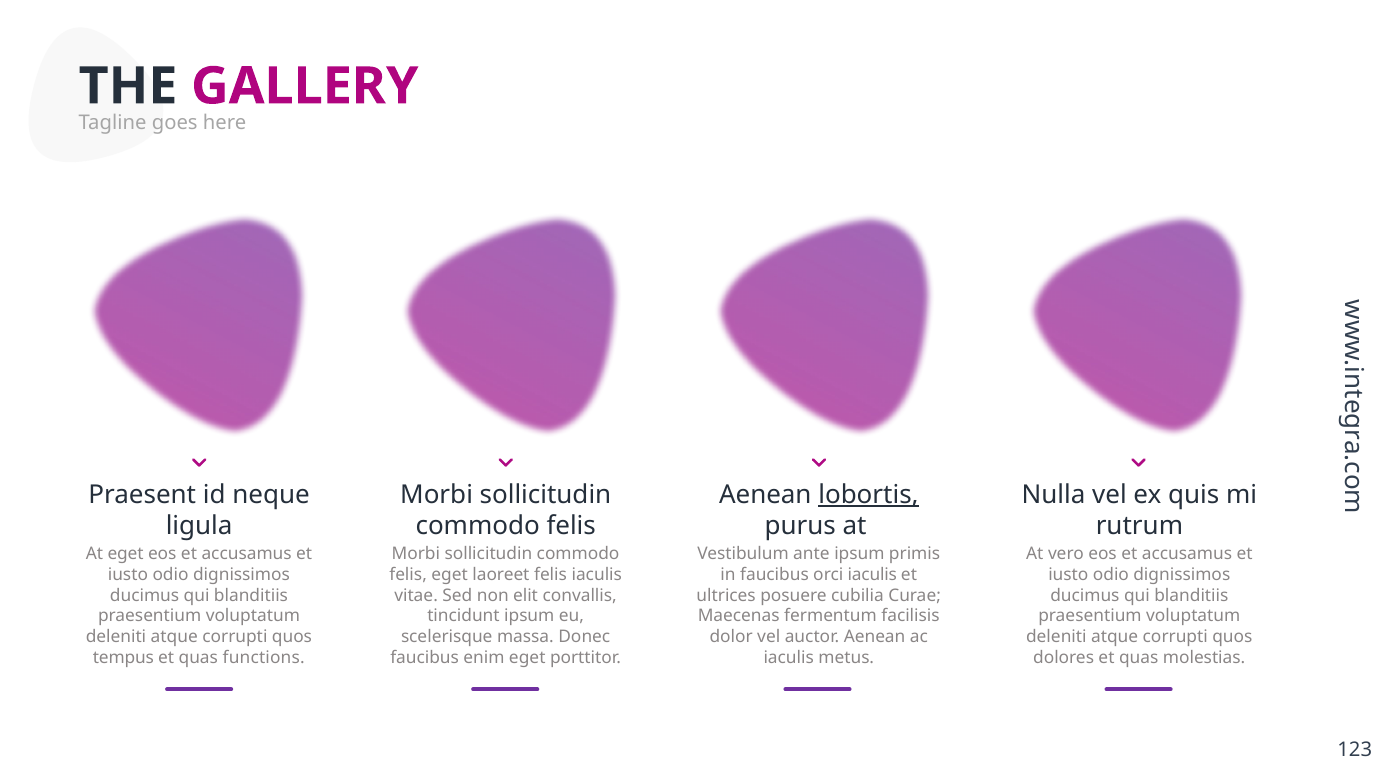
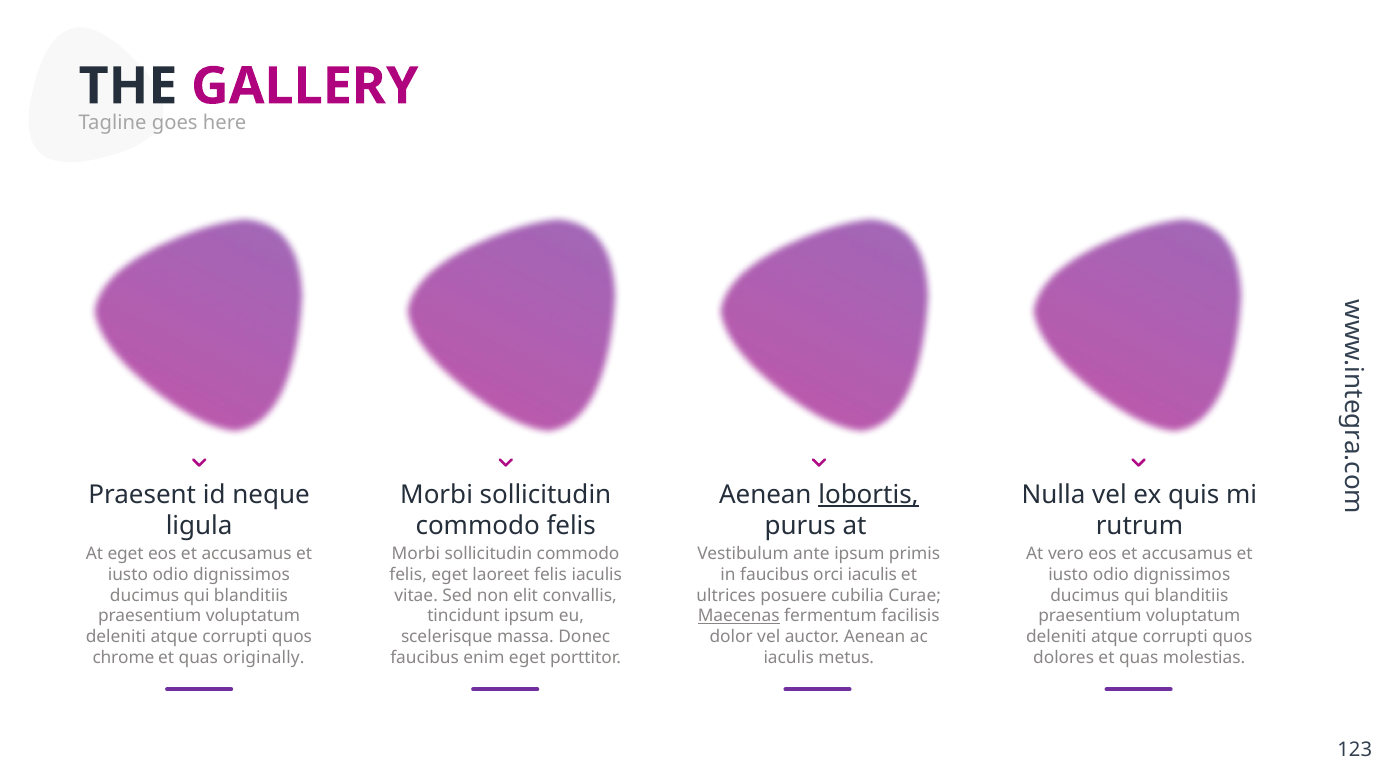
Maecenas underline: none -> present
tempus: tempus -> chrome
functions: functions -> originally
